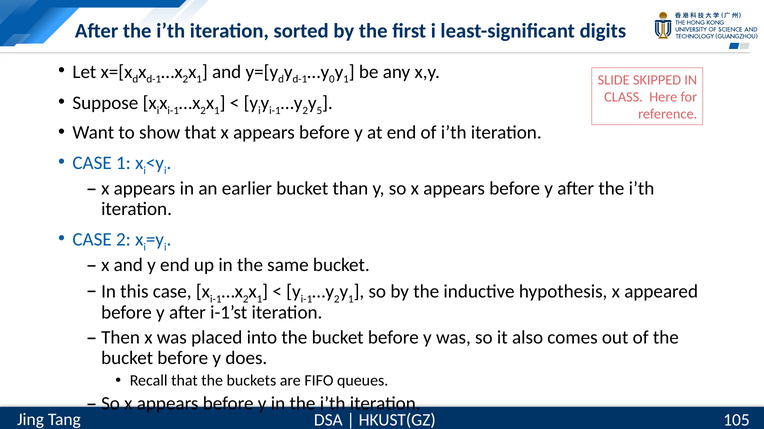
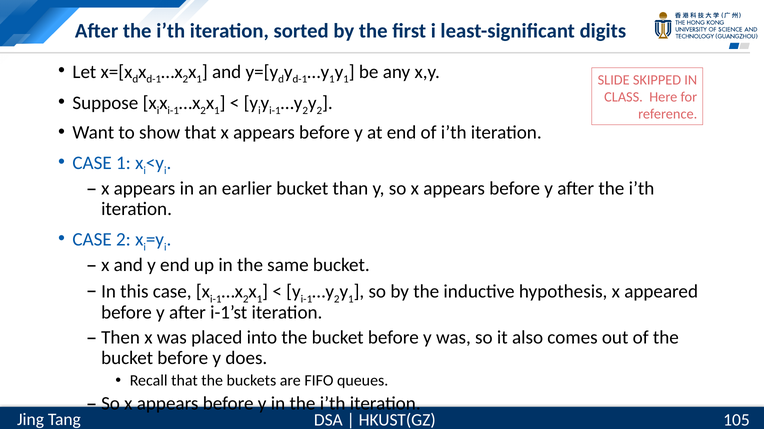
0 at (332, 79): 0 -> 1
y 5: 5 -> 2
